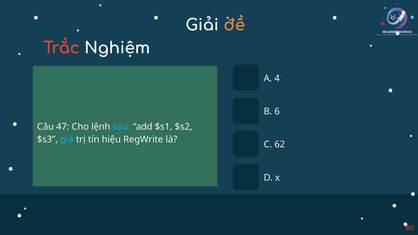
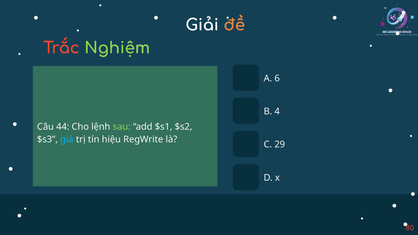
Nghiệm colour: white -> light green
4: 4 -> 6
6: 6 -> 4
47: 47 -> 44
sau colour: light blue -> light green
62: 62 -> 29
